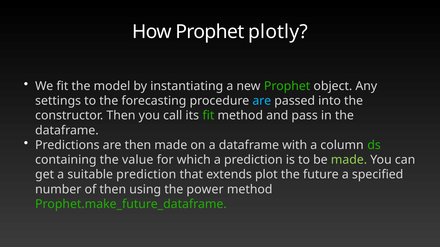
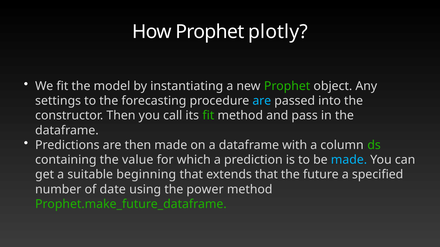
made at (349, 160) colour: light green -> light blue
suitable prediction: prediction -> beginning
extends plot: plot -> that
of then: then -> date
